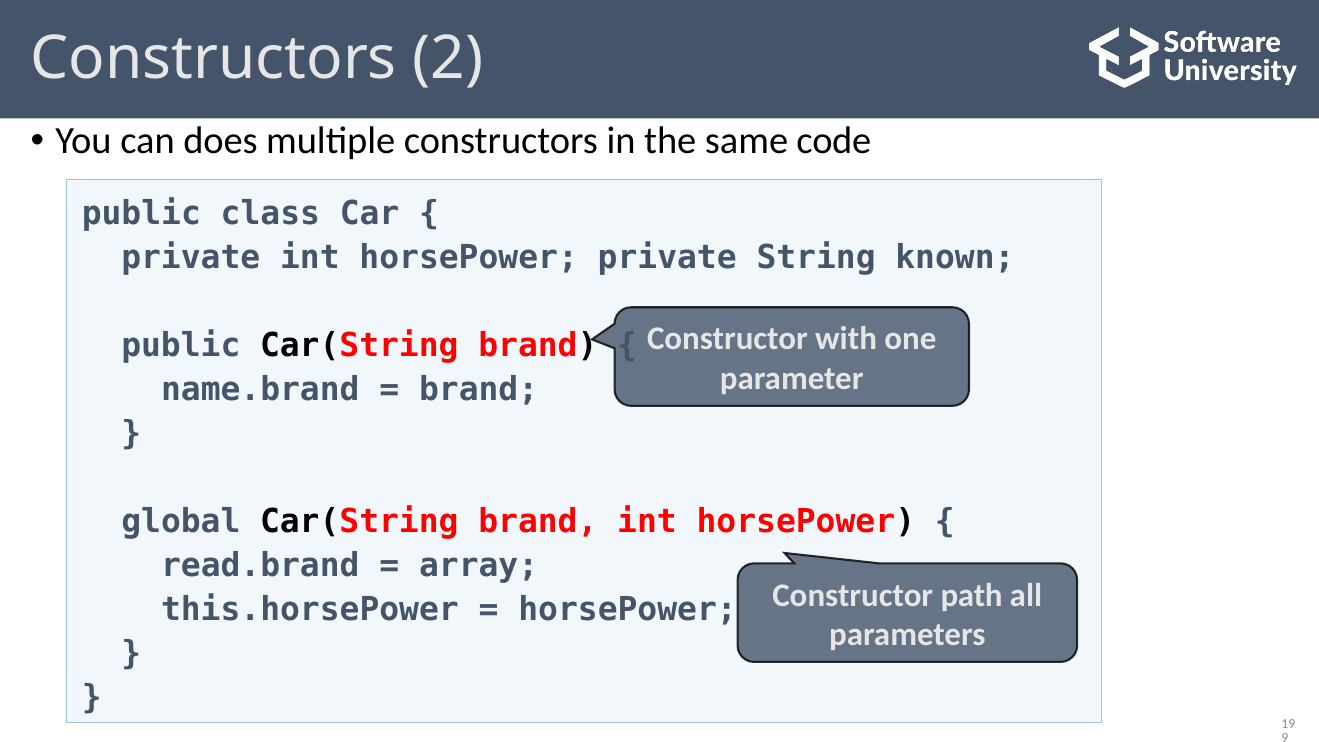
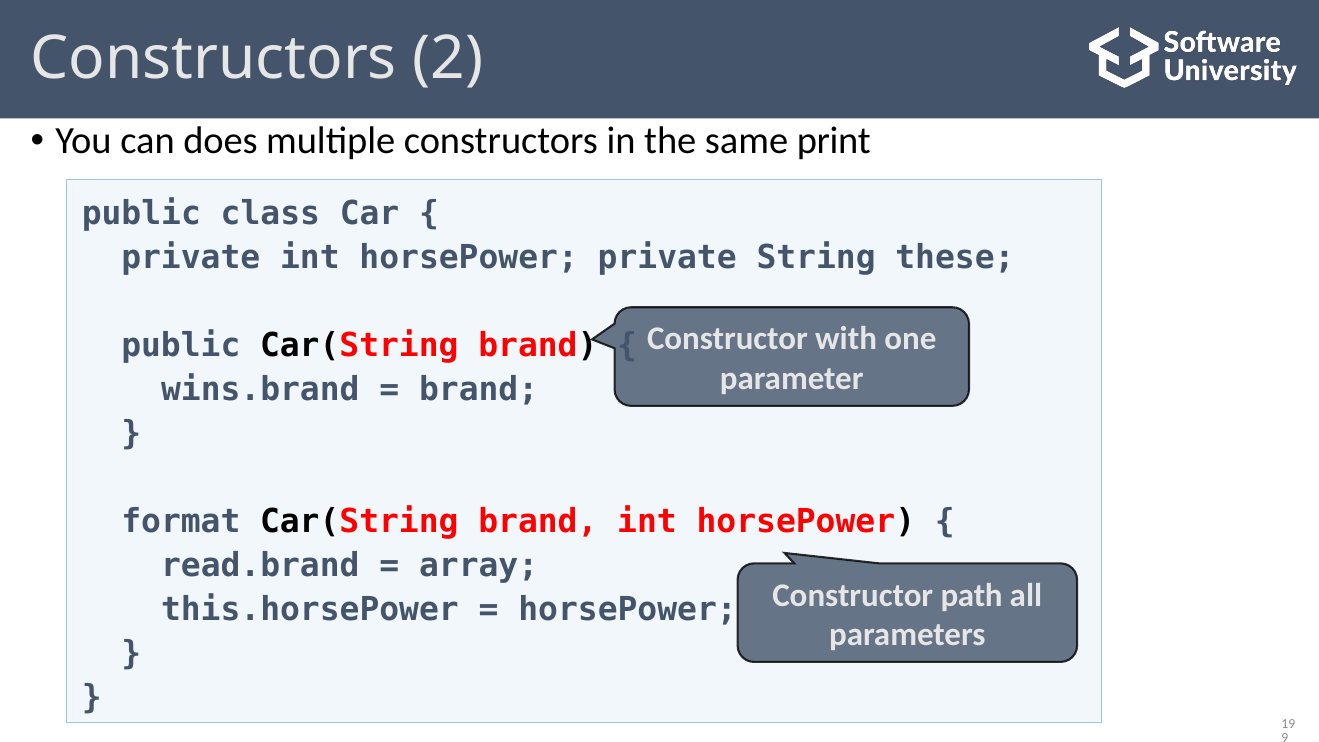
code: code -> print
known: known -> these
name.brand: name.brand -> wins.brand
global: global -> format
